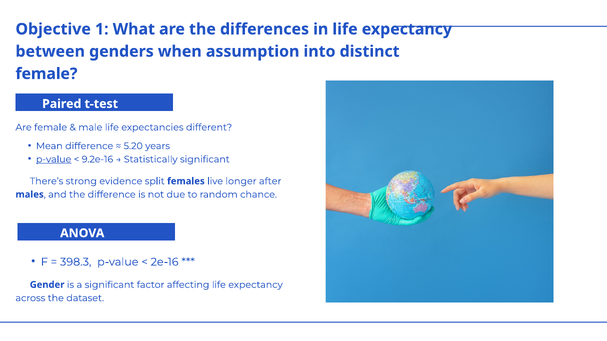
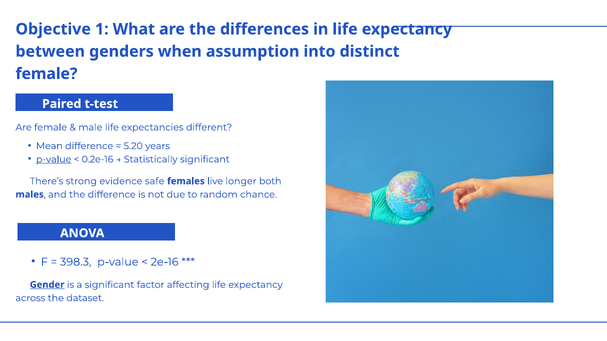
9.2e-16: 9.2e-16 -> 0.2e-16
split: split -> safe
after: after -> both
Gender underline: none -> present
